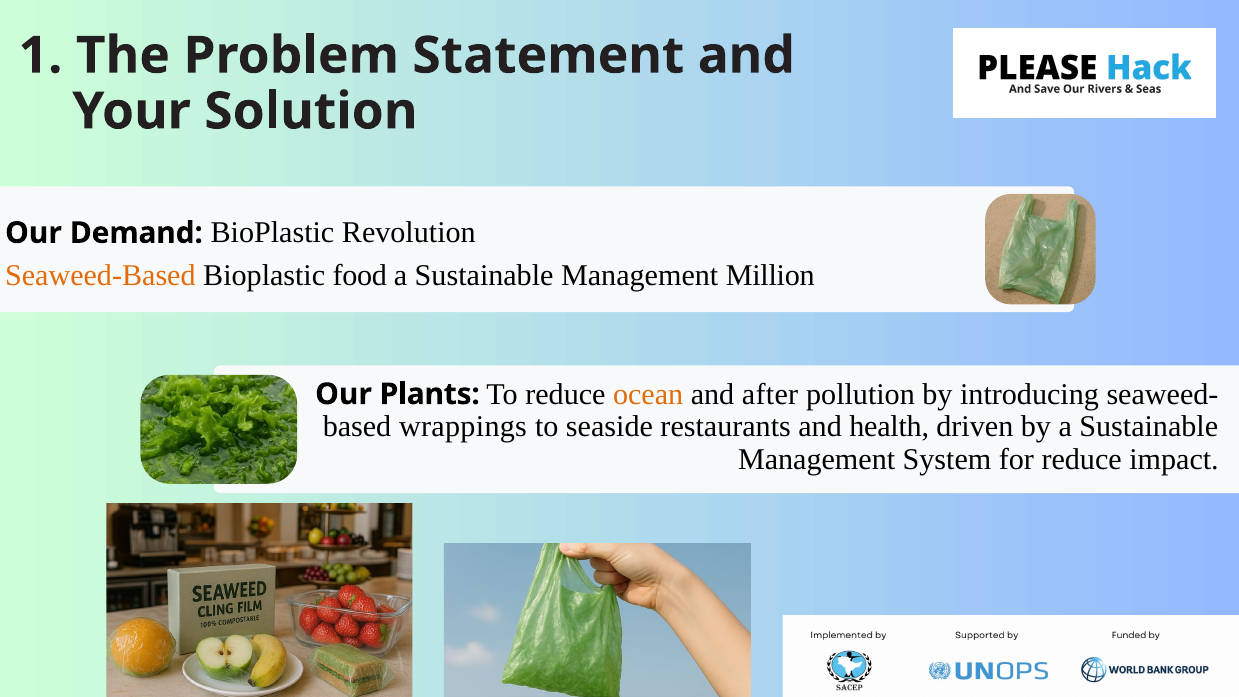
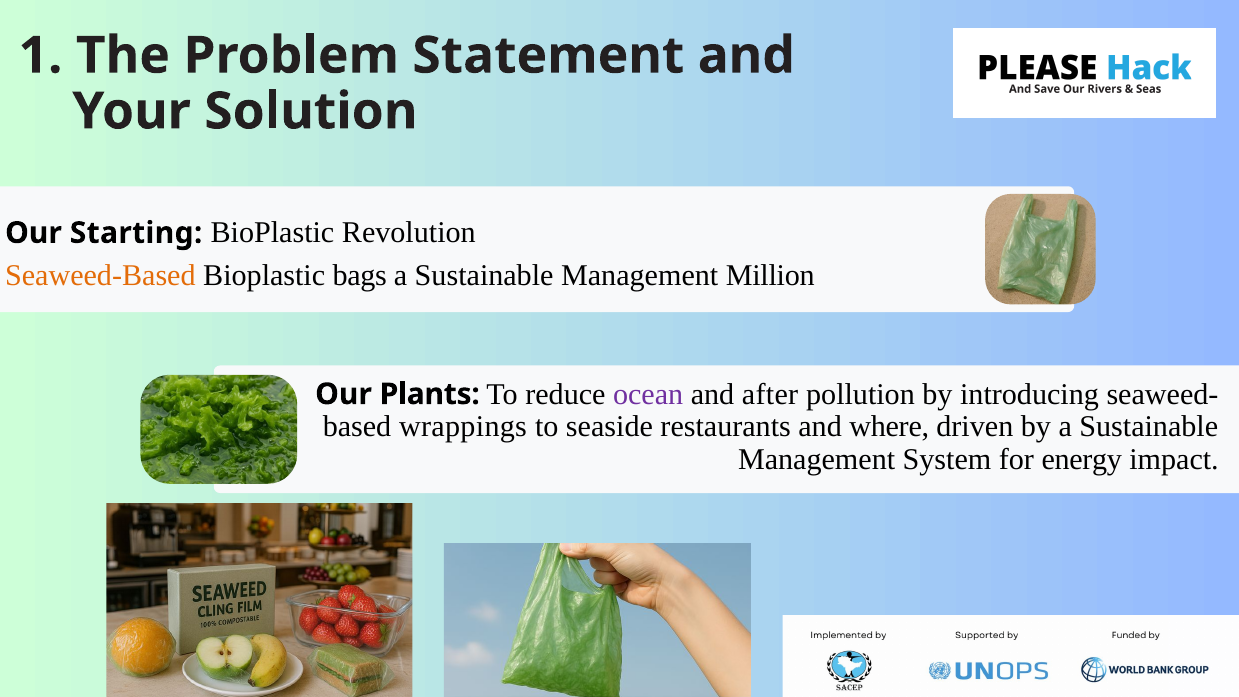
Demand: Demand -> Starting
food: food -> bags
ocean colour: orange -> purple
health: health -> where
for reduce: reduce -> energy
